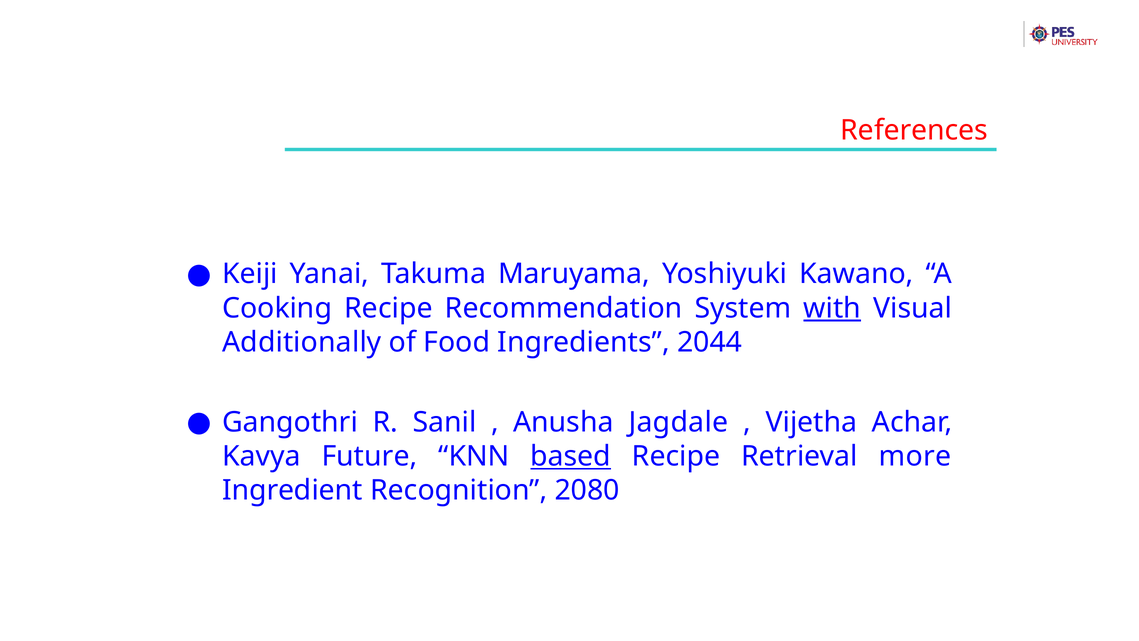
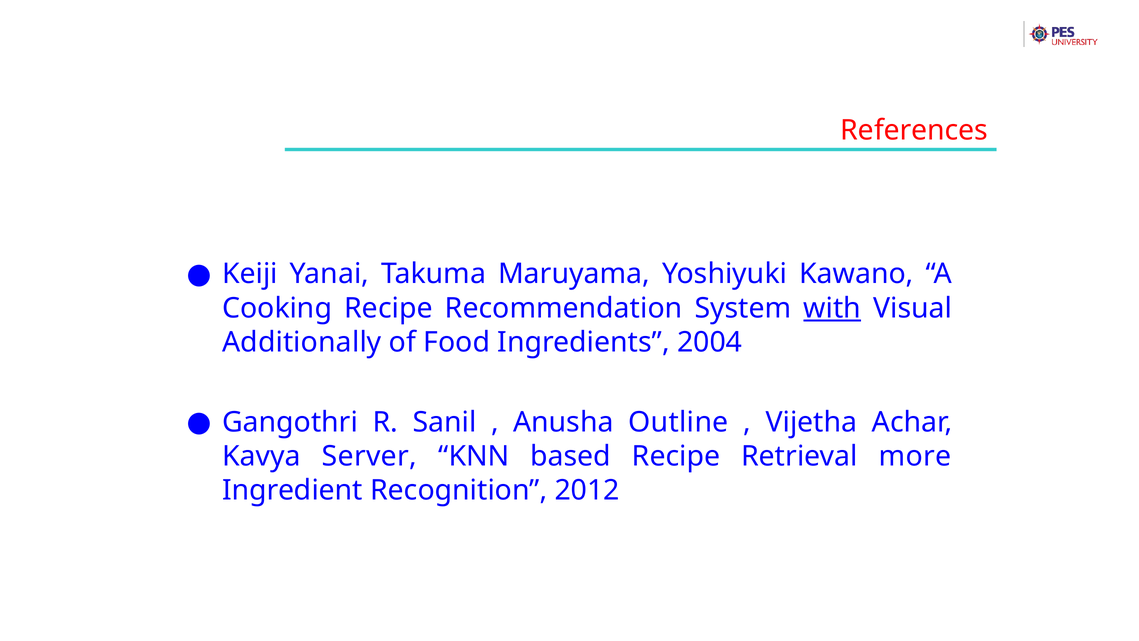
2044: 2044 -> 2004
Jagdale: Jagdale -> Outline
Future: Future -> Server
based underline: present -> none
2080: 2080 -> 2012
